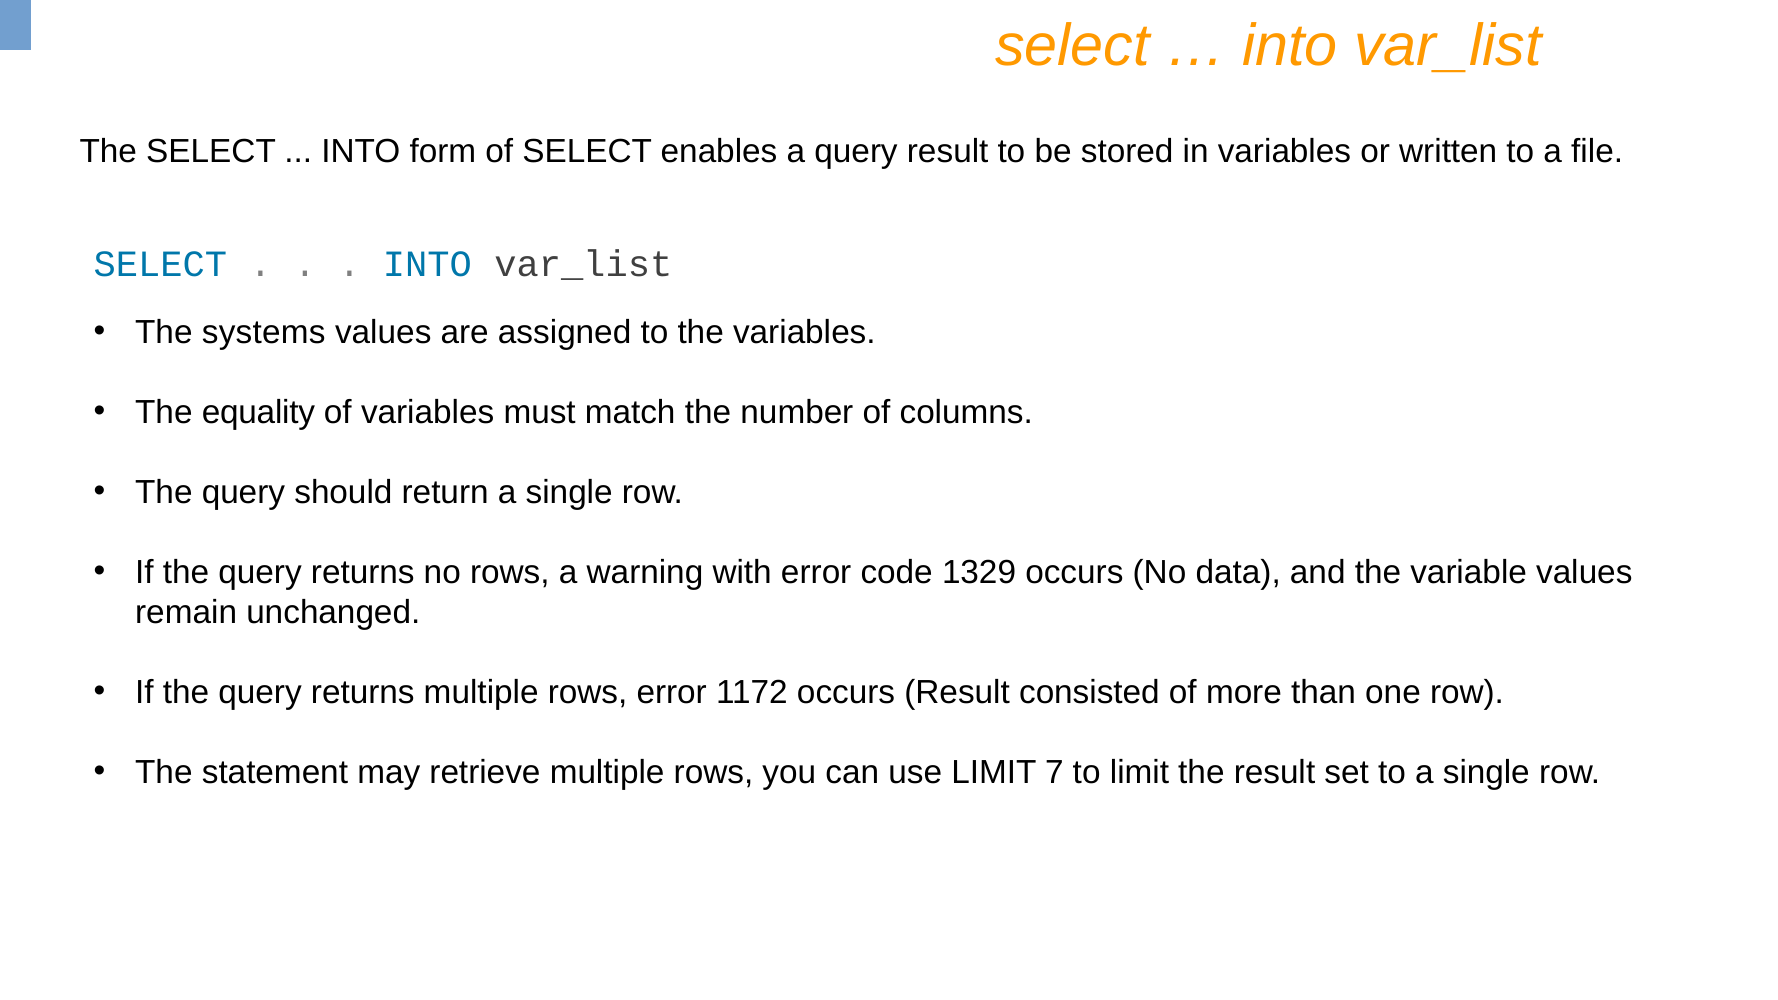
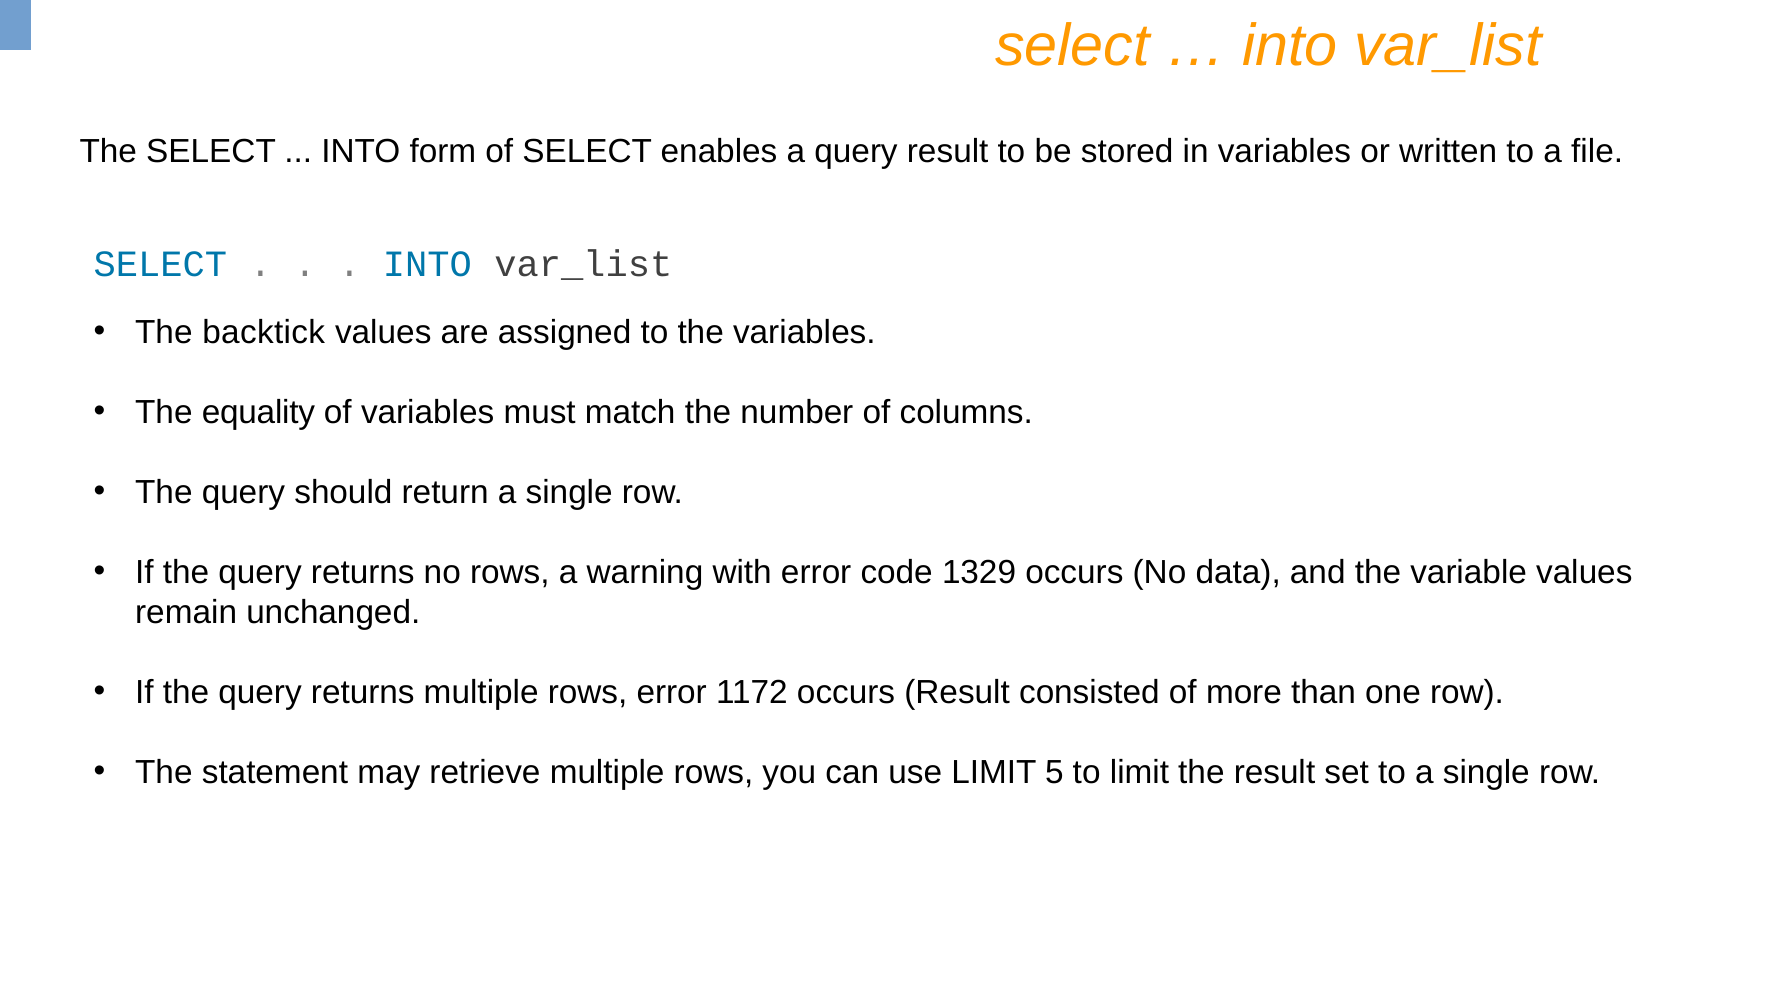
systems: systems -> backtick
7: 7 -> 5
